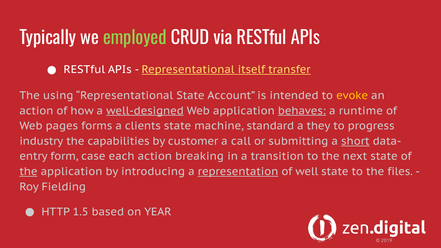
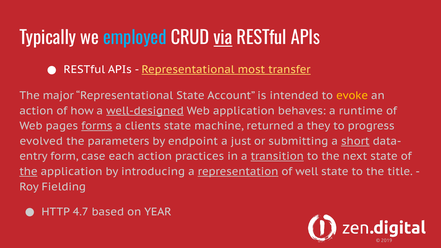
employed colour: light green -> light blue
via underline: none -> present
itself: itself -> most
using: using -> major
behaves underline: present -> none
forms underline: none -> present
standard: standard -> returned
industry: industry -> evolved
capabilities: capabilities -> parameters
customer: customer -> endpoint
call: call -> just
breaking: breaking -> practices
transition underline: none -> present
files: files -> title
1.5: 1.5 -> 4.7
